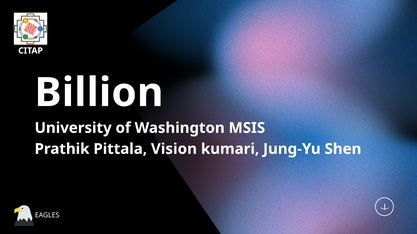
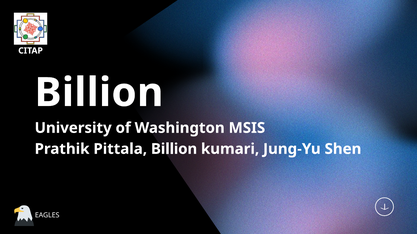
Pittala Vision: Vision -> Billion
